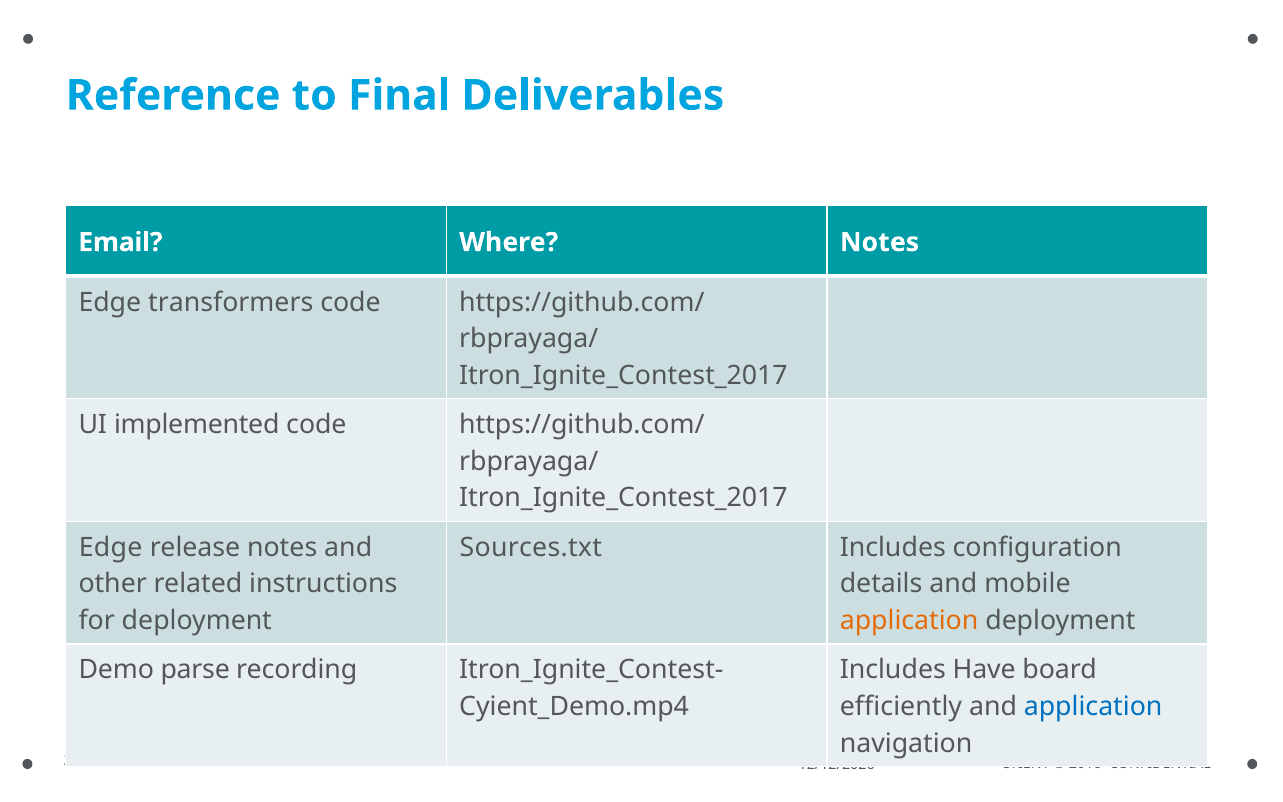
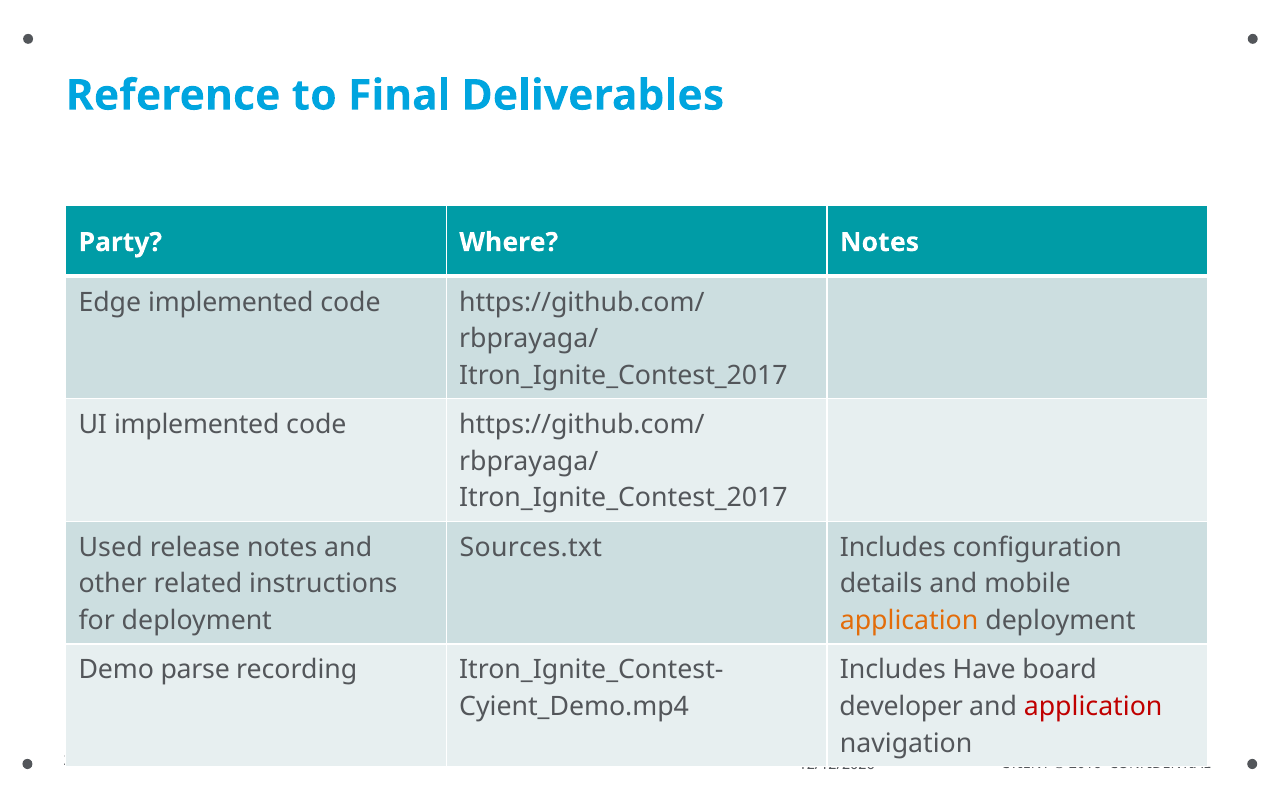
Email: Email -> Party
Edge transformers: transformers -> implemented
Edge at (111, 547): Edge -> Used
efficiently: efficiently -> developer
application at (1093, 707) colour: blue -> red
